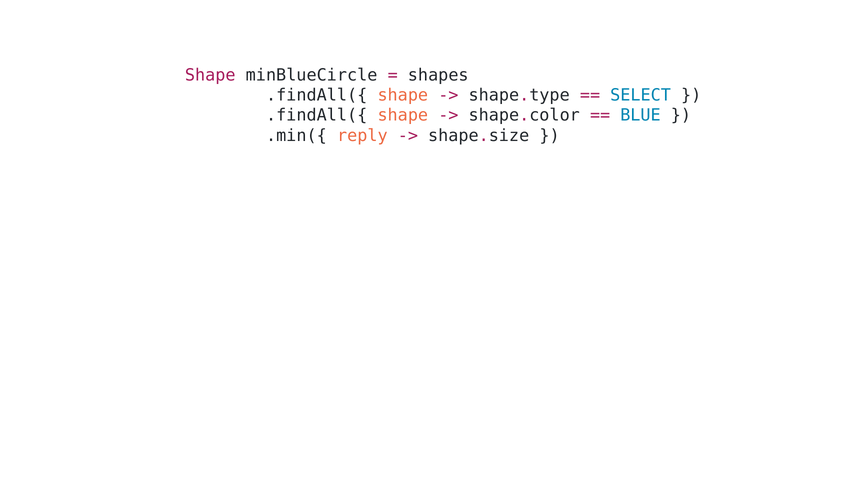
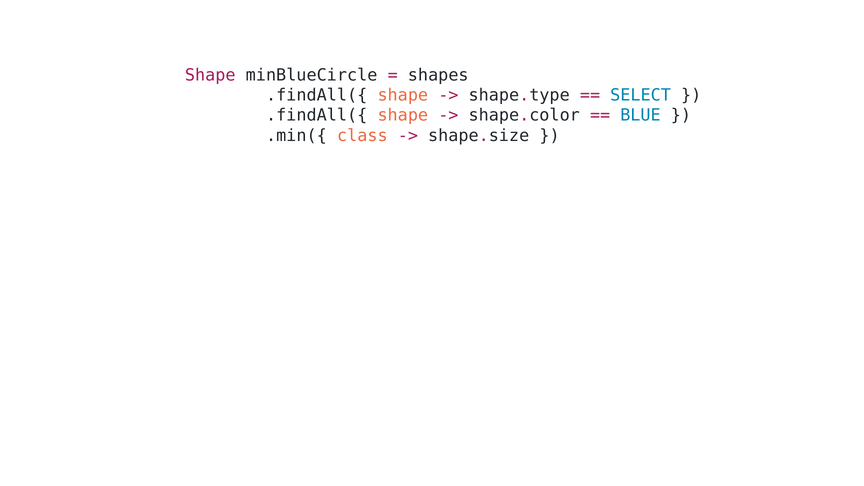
reply: reply -> class
